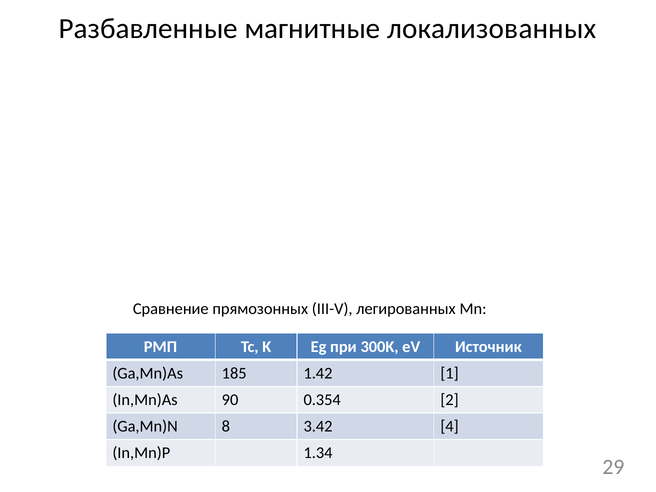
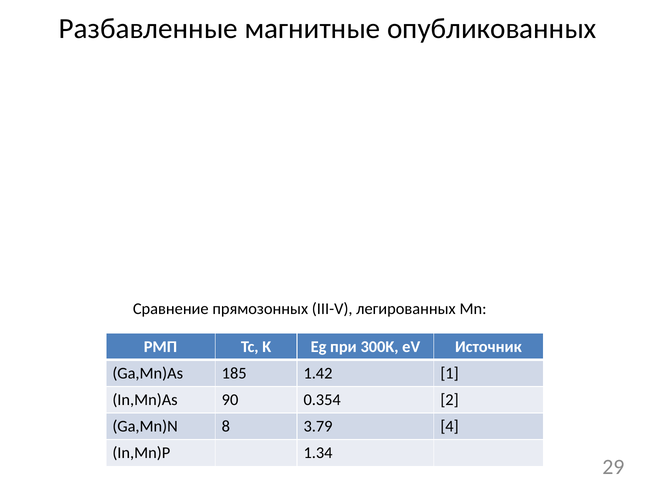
локализованных: локализованных -> опубликованных
3.42: 3.42 -> 3.79
